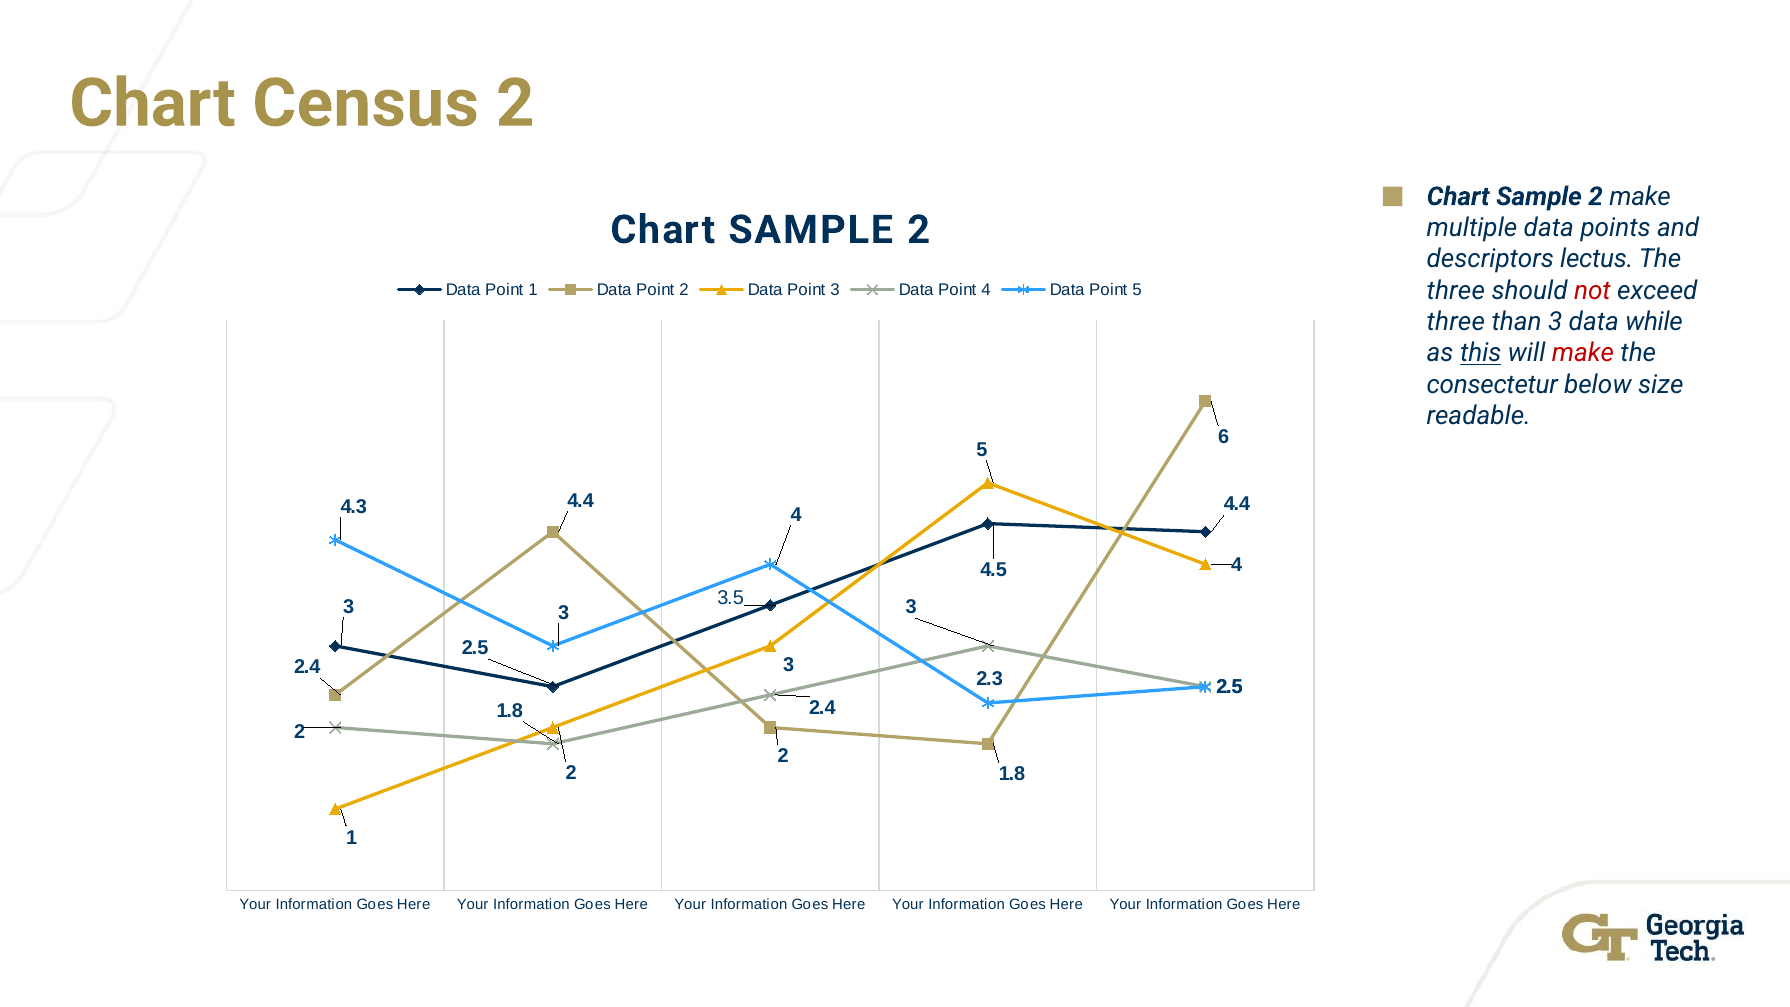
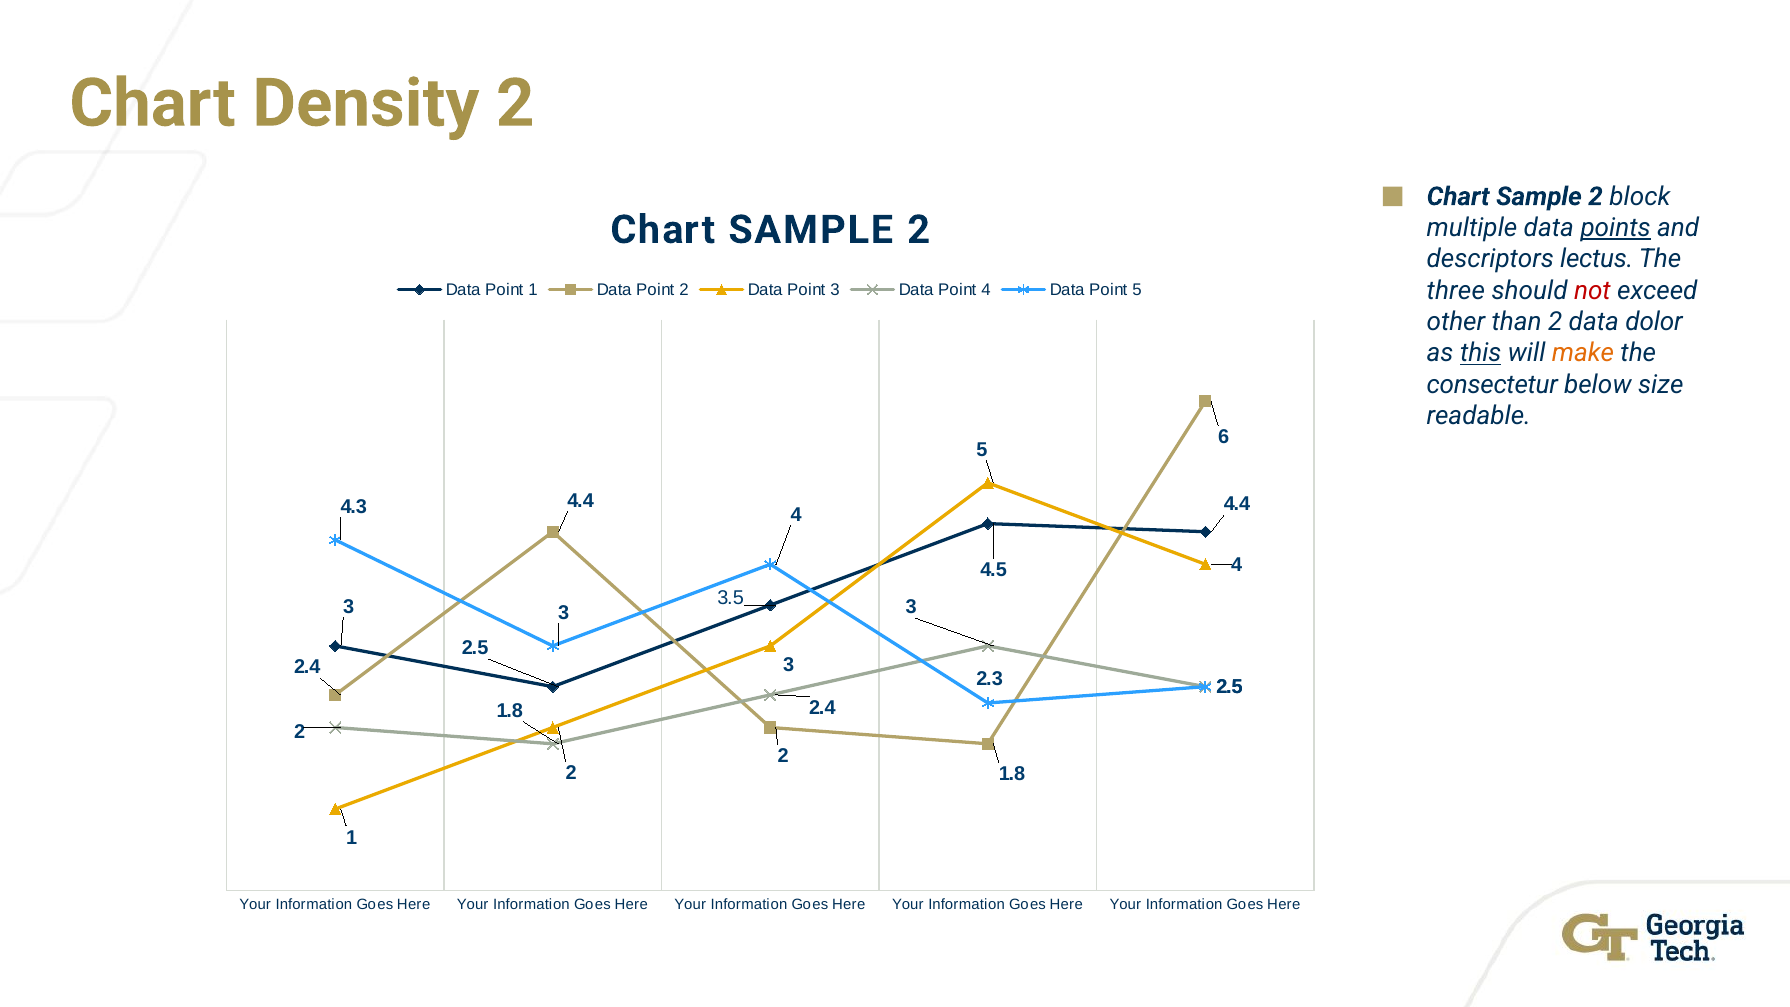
Census: Census -> Density
2 make: make -> block
points underline: none -> present
three at (1456, 322): three -> other
than 3: 3 -> 2
while: while -> dolor
make at (1583, 353) colour: red -> orange
